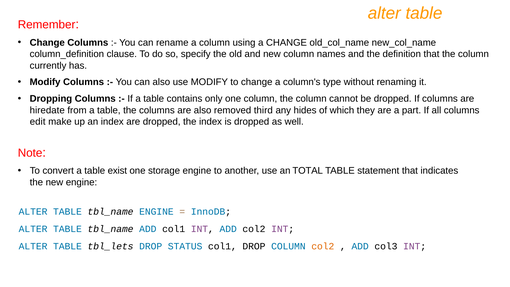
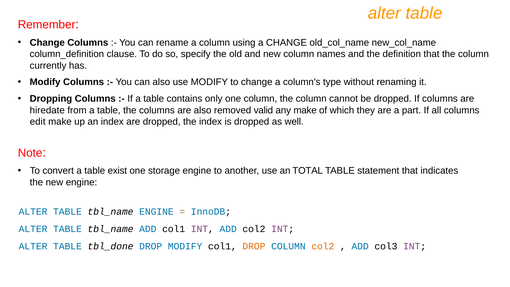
third: third -> valid
any hides: hides -> make
tbl_lets: tbl_lets -> tbl_done
DROP STATUS: STATUS -> MODIFY
DROP at (254, 246) colour: black -> orange
